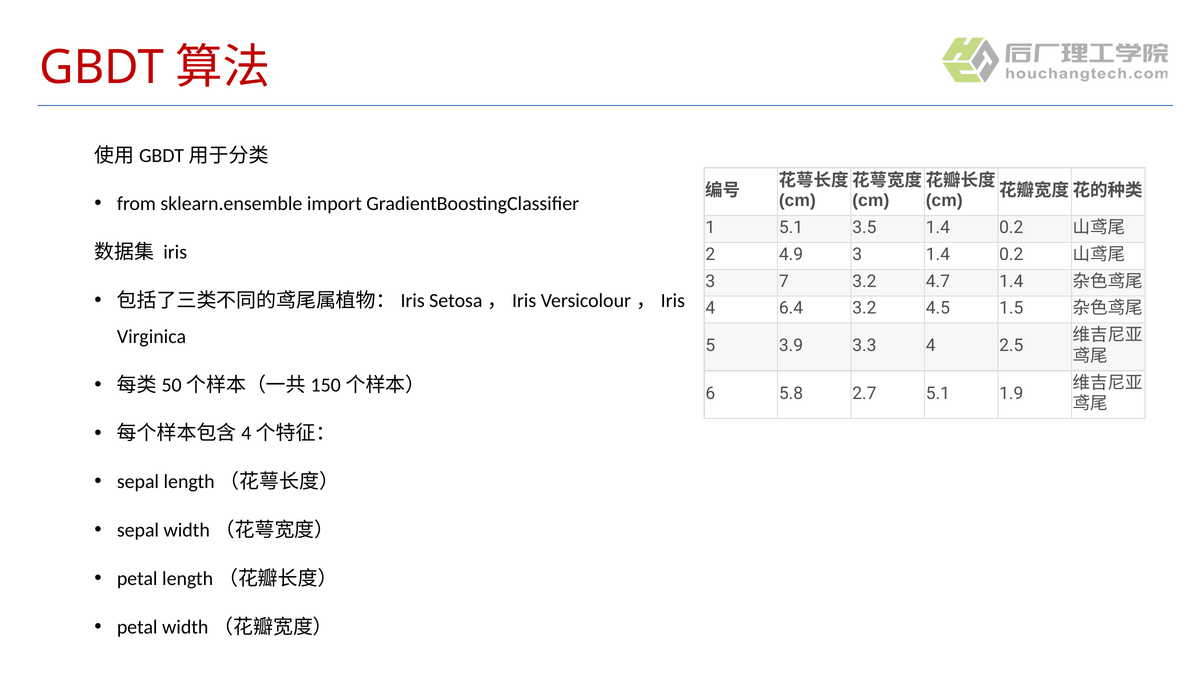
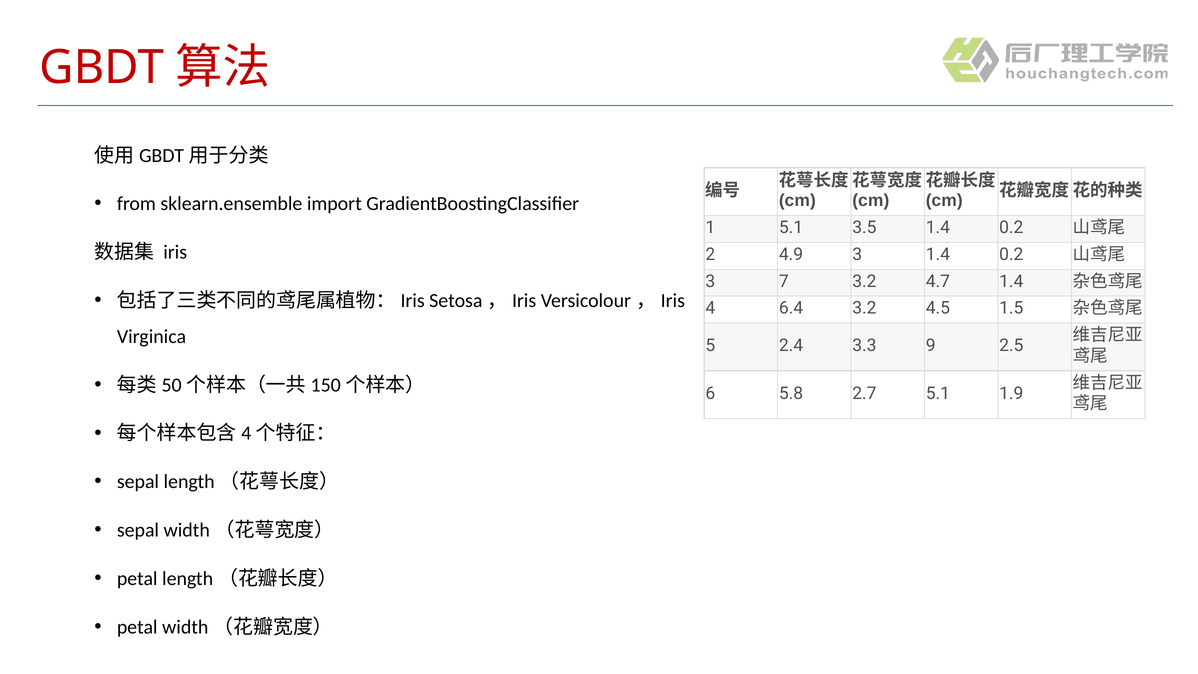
3.9: 3.9 -> 2.4
3.3 4: 4 -> 9
